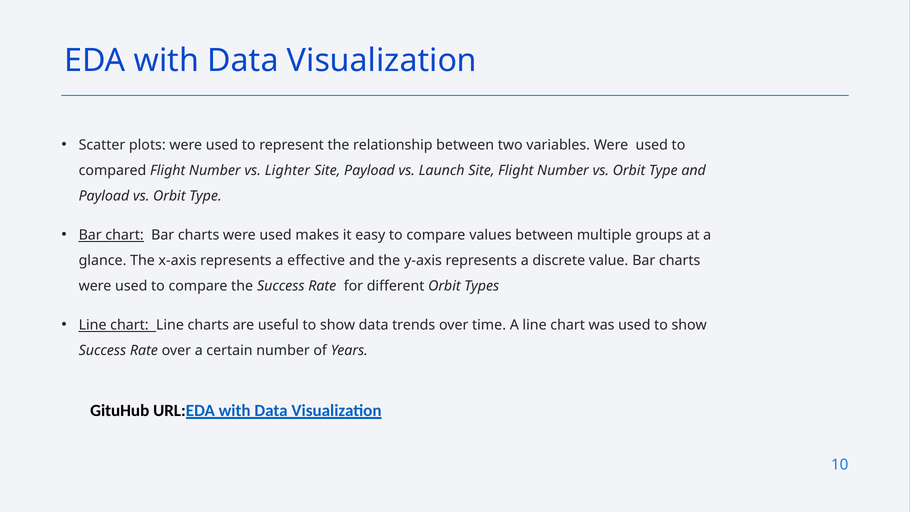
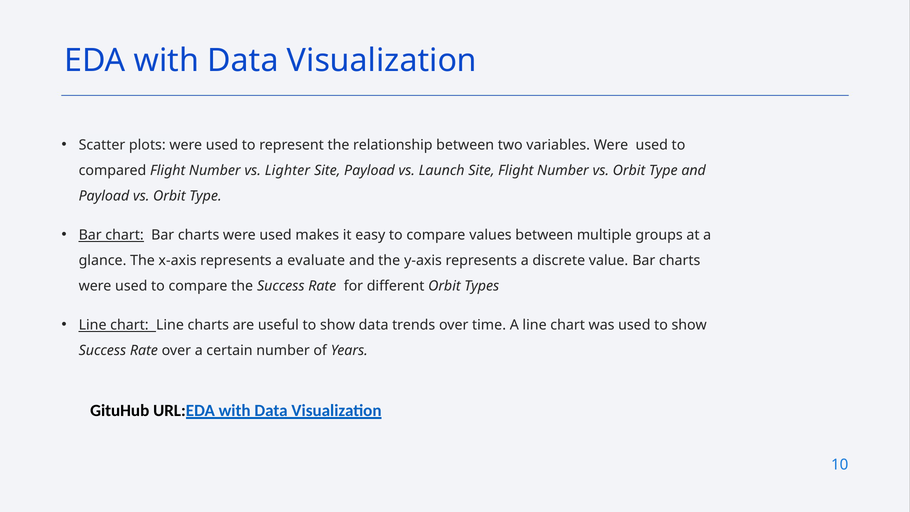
effective: effective -> evaluate
